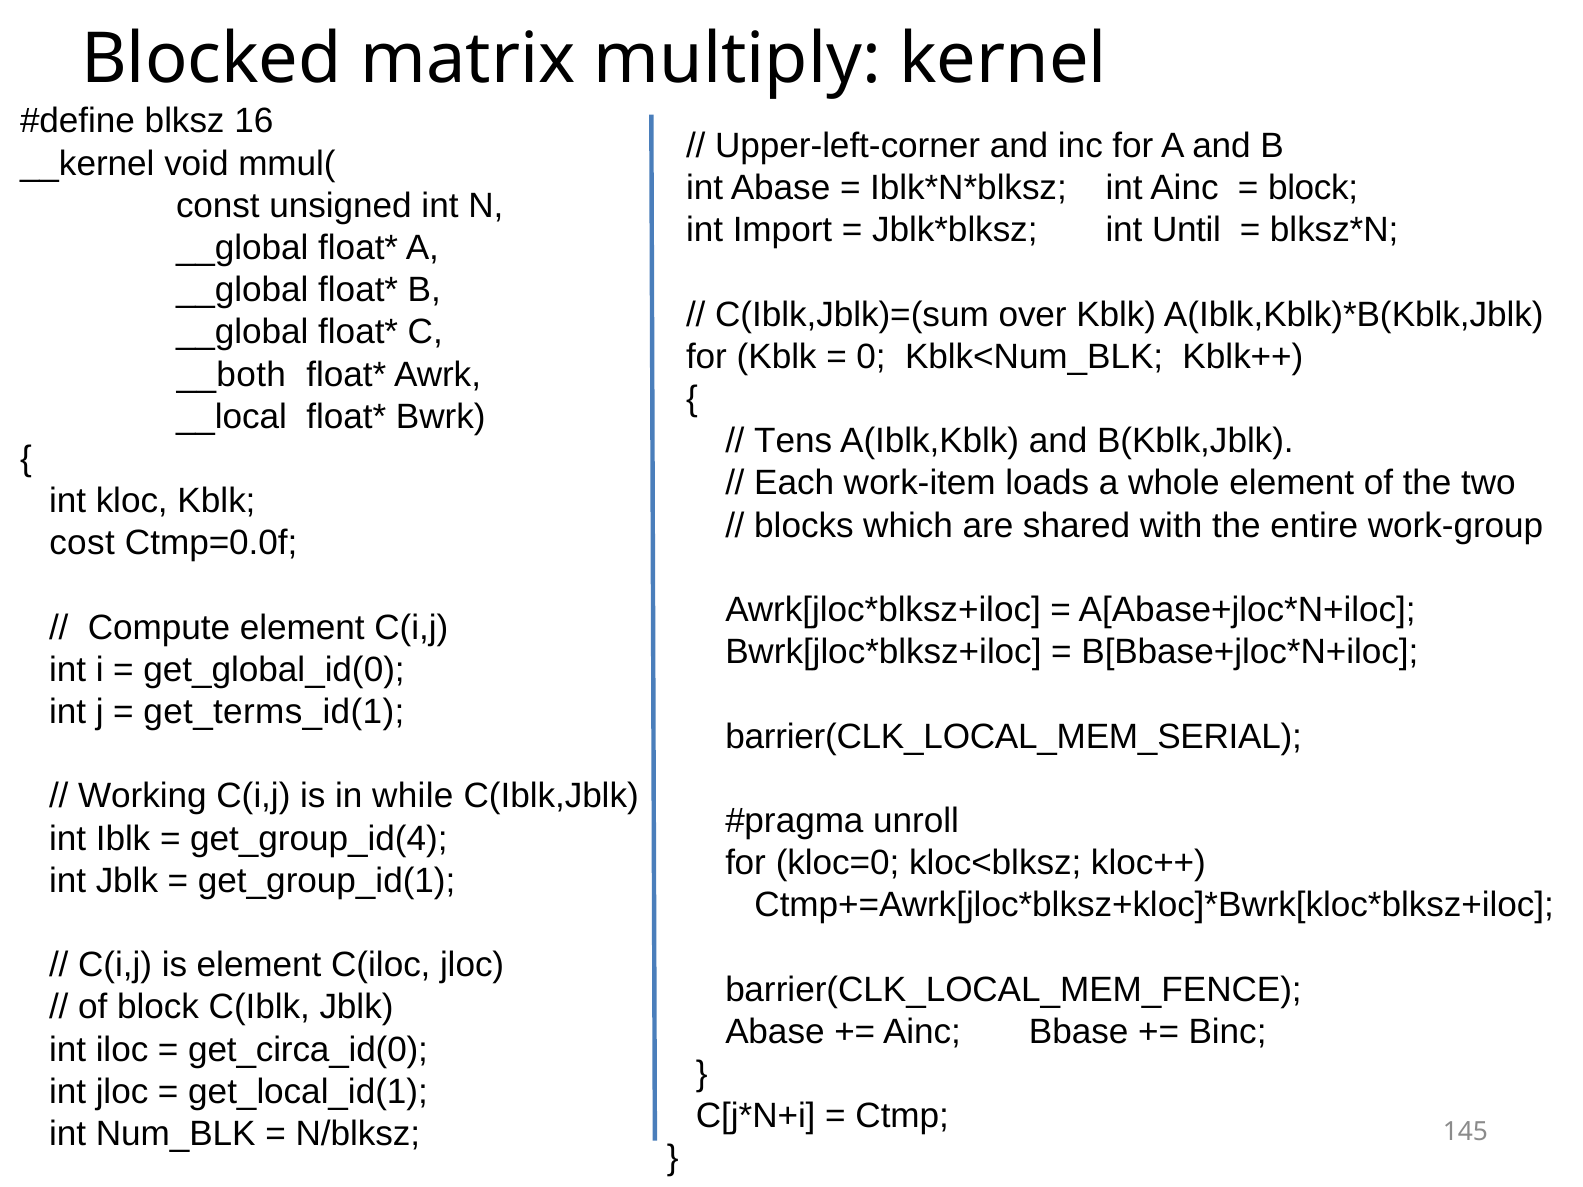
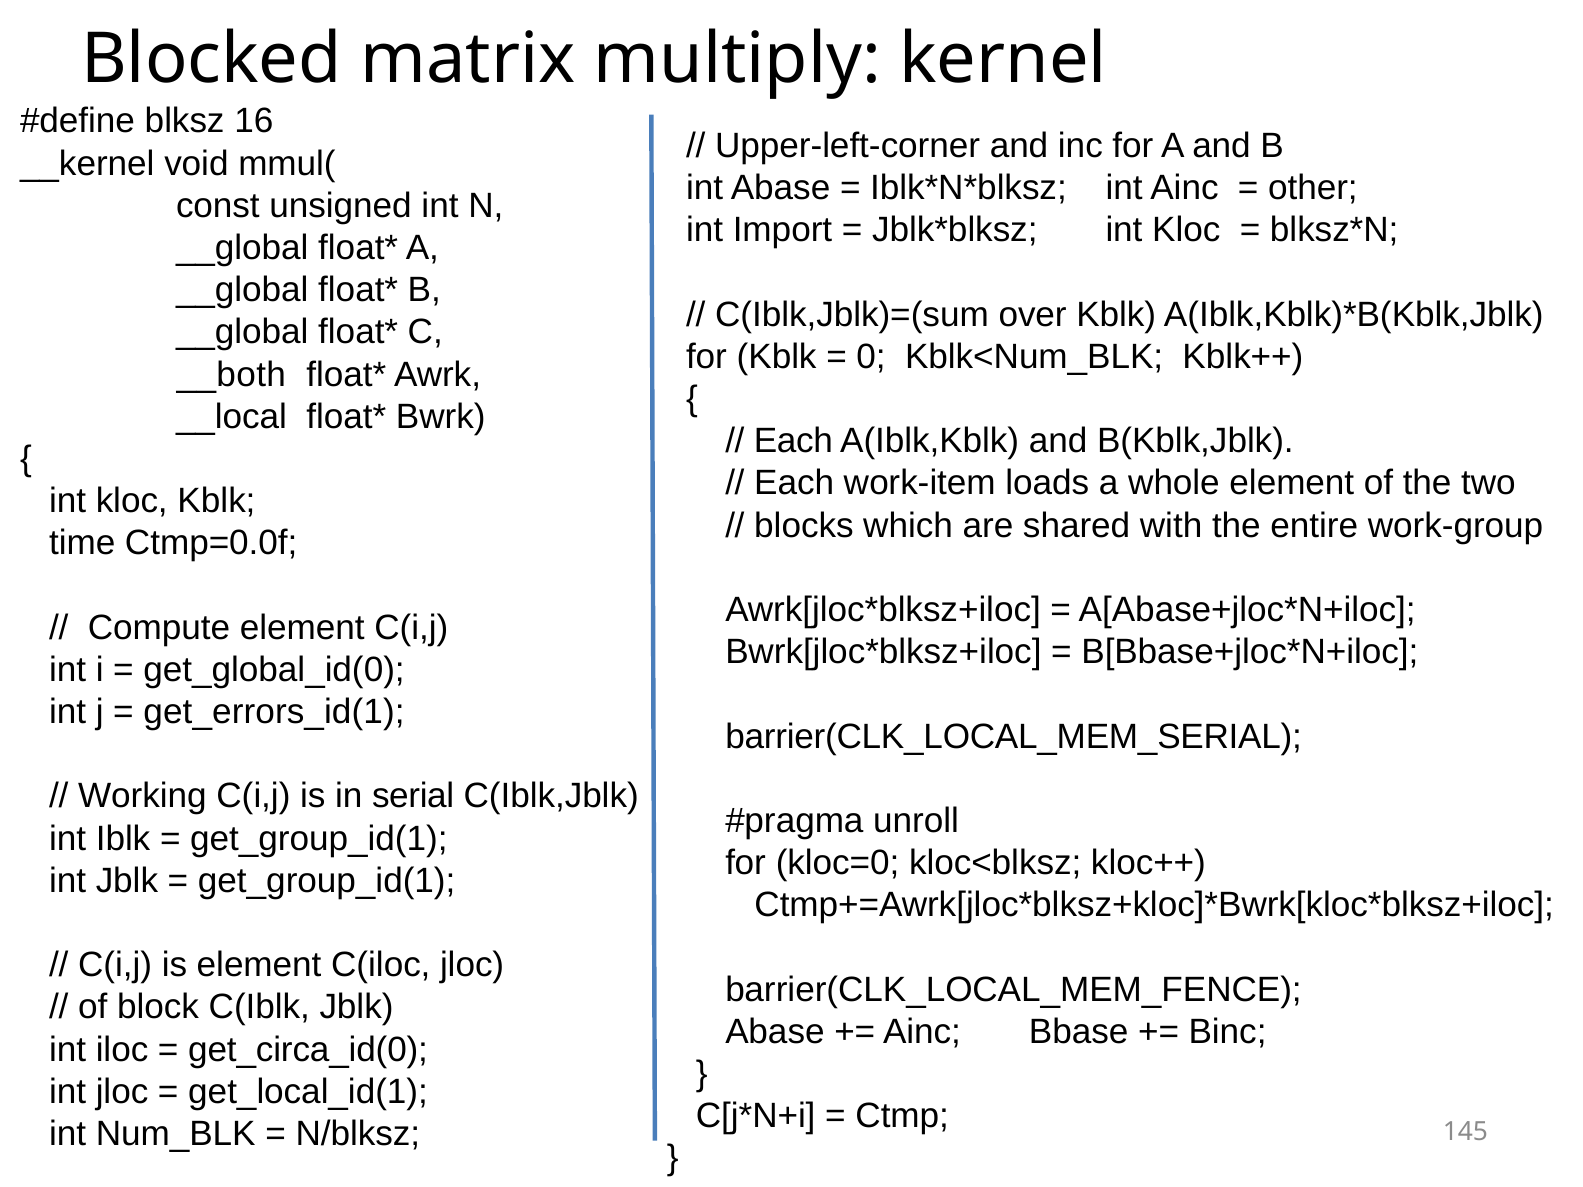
block at (1313, 188): block -> other
Until at (1186, 230): Until -> Kloc
Tens at (793, 441): Tens -> Each
cost: cost -> time
get_terms_id(1: get_terms_id(1 -> get_errors_id(1
while: while -> serial
get_group_id(4 at (319, 839): get_group_id(4 -> get_group_id(1
